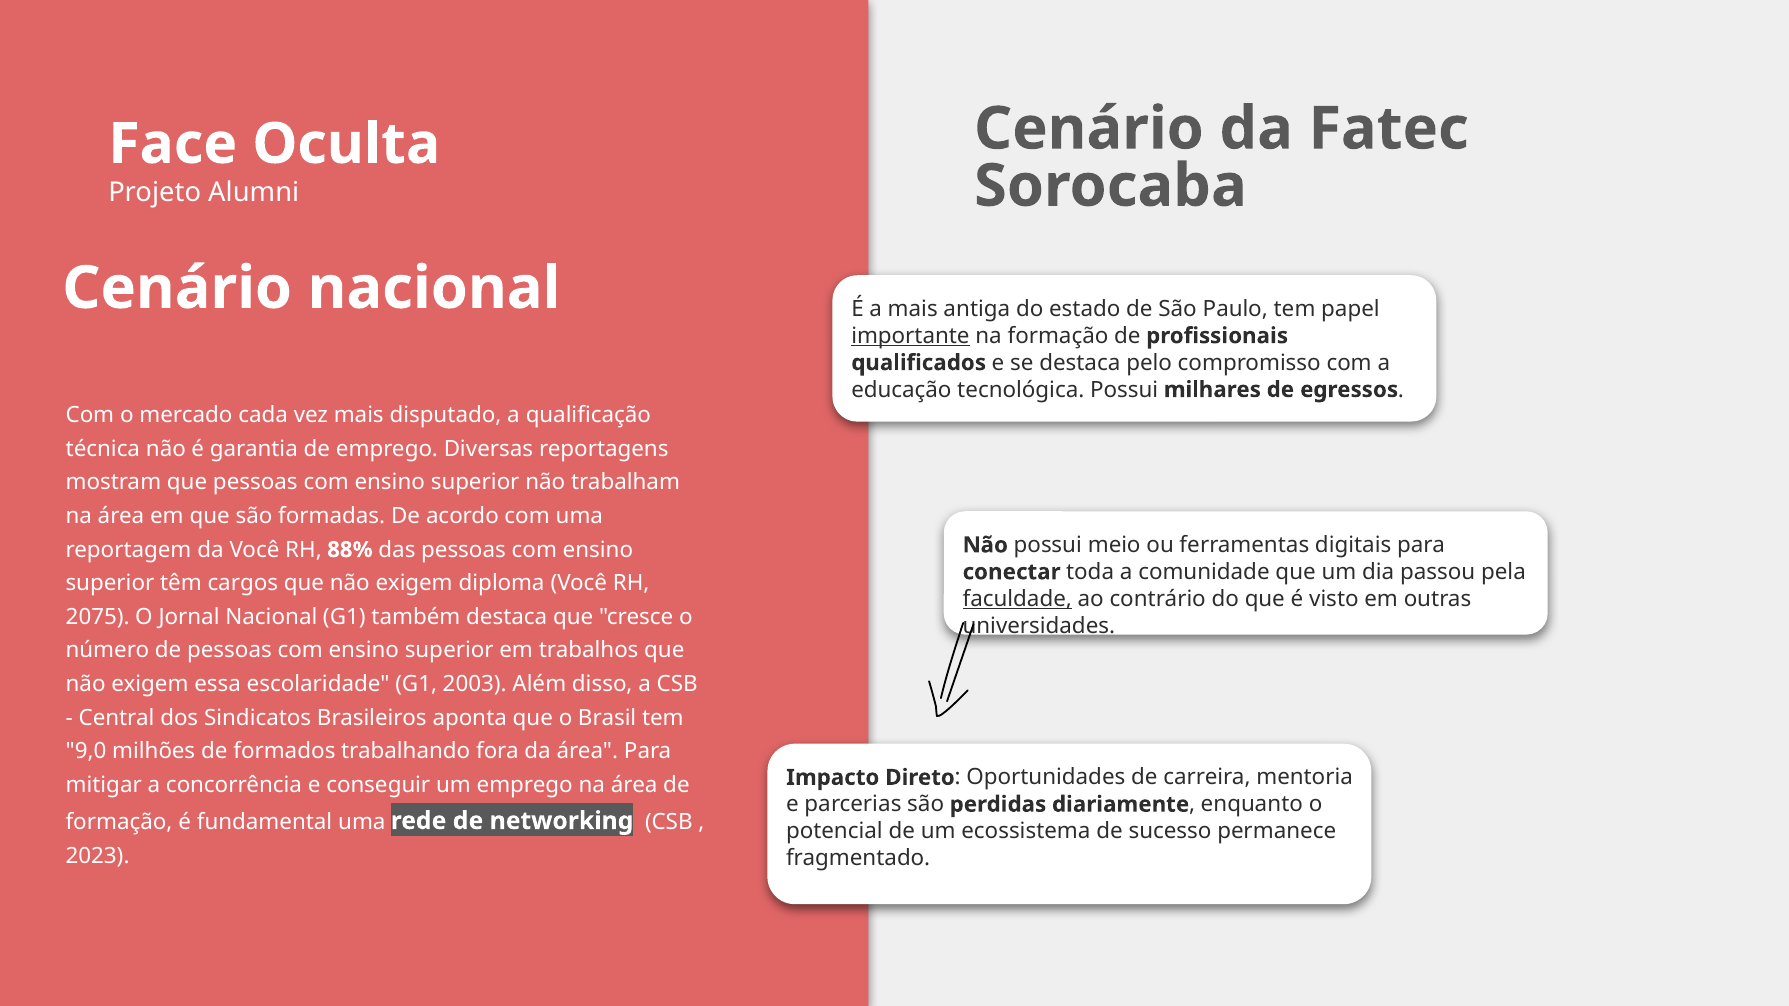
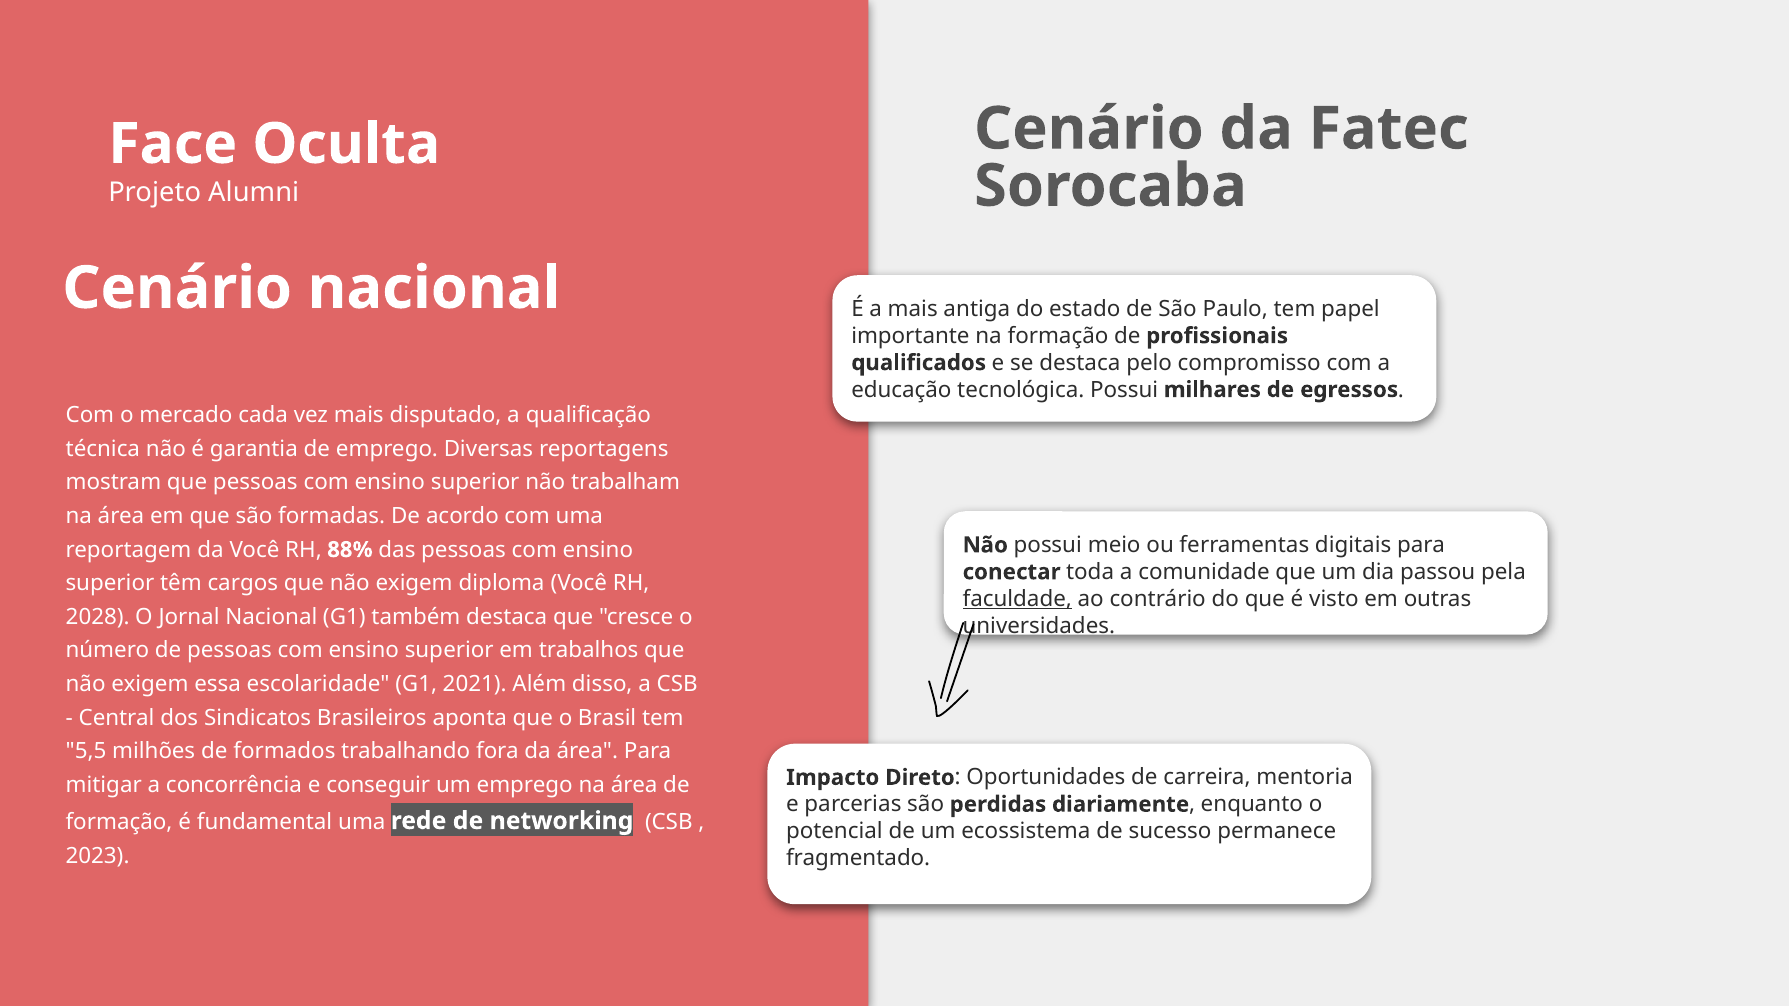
importante underline: present -> none
2075: 2075 -> 2028
2003: 2003 -> 2021
9,0: 9,0 -> 5,5
